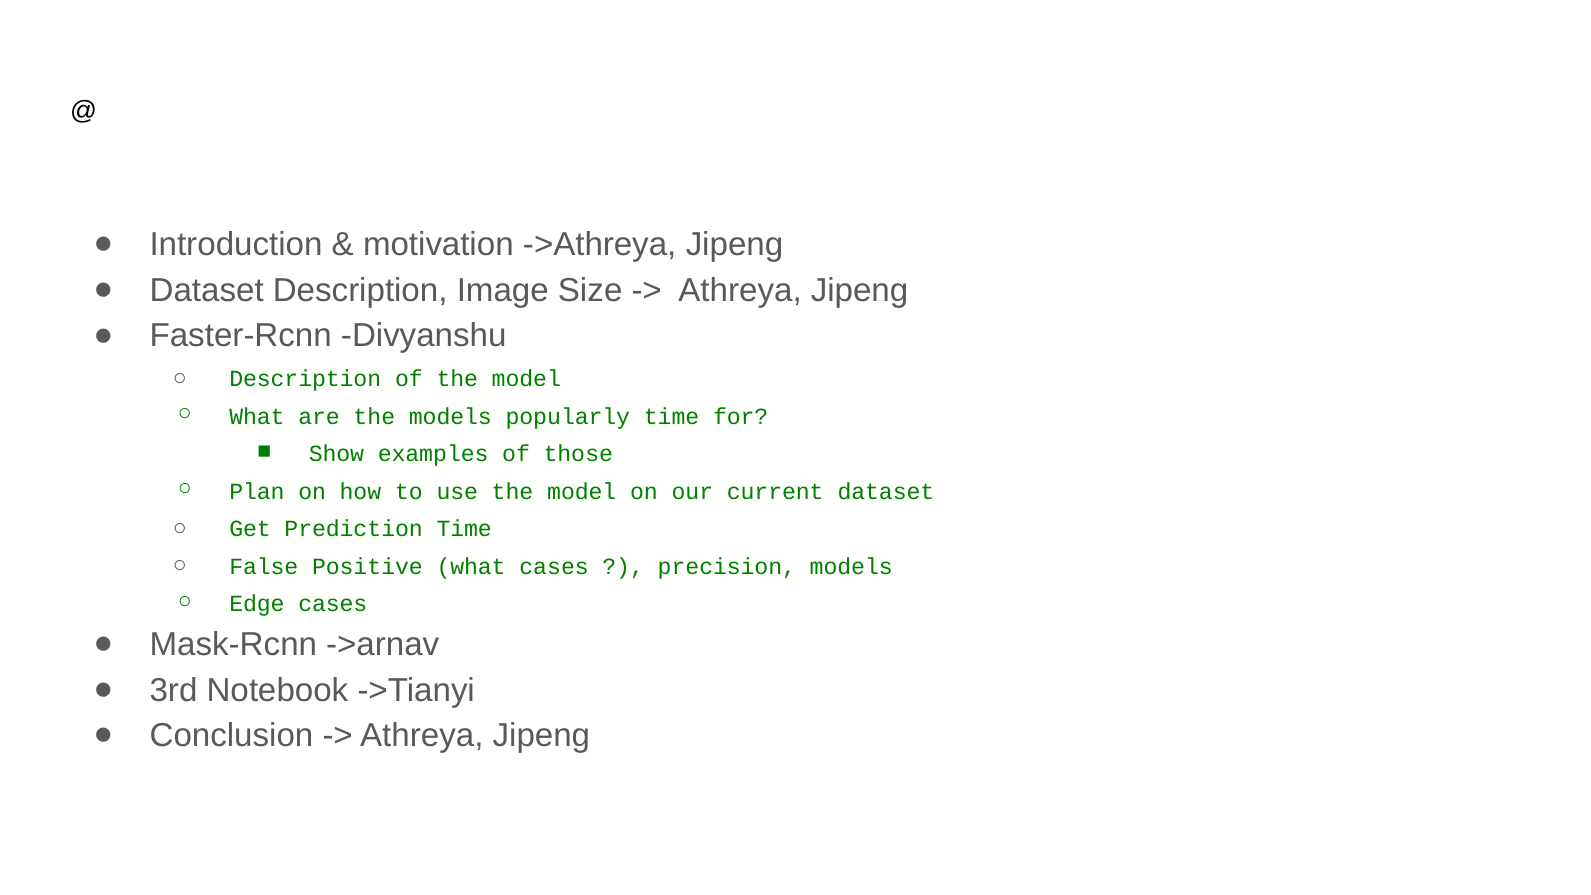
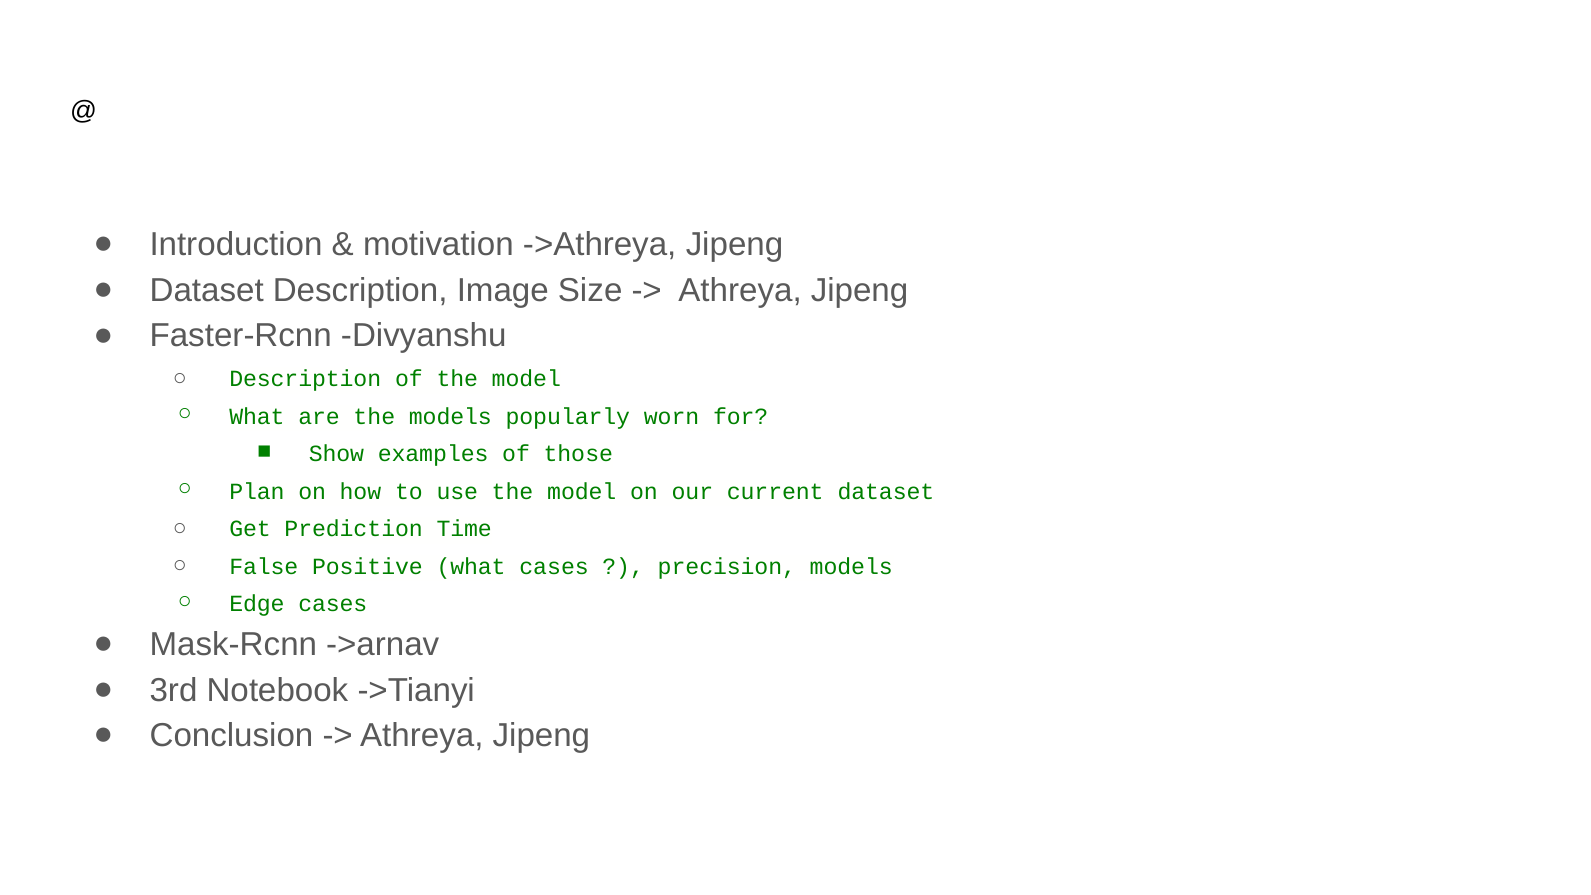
popularly time: time -> worn
